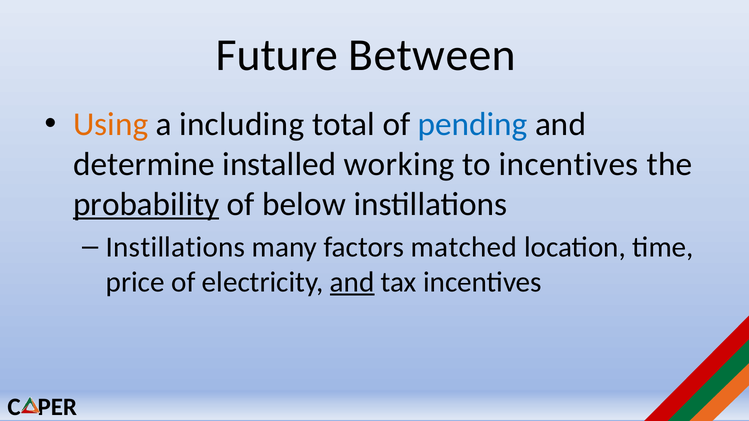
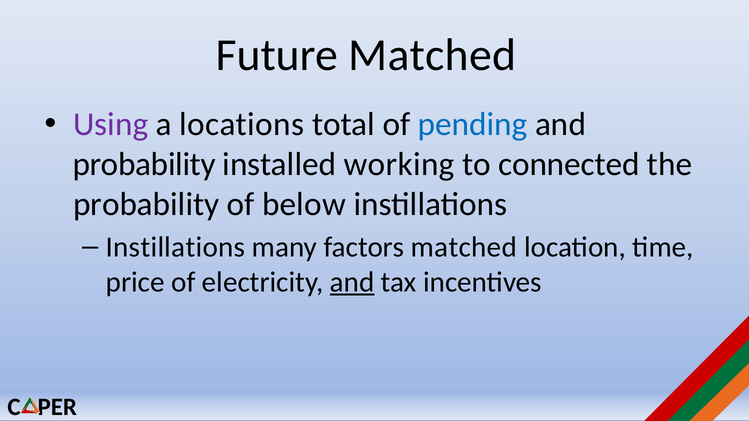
Future Between: Between -> Matched
Using colour: orange -> purple
including: including -> locations
determine at (144, 164): determine -> probability
to incentives: incentives -> connected
probability at (146, 204) underline: present -> none
